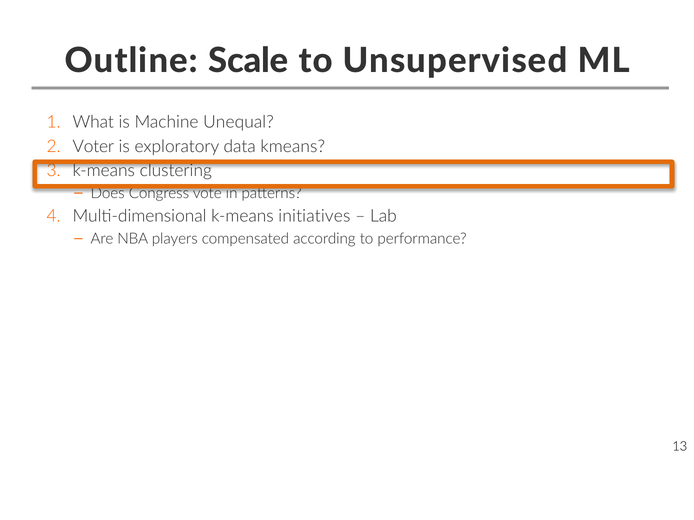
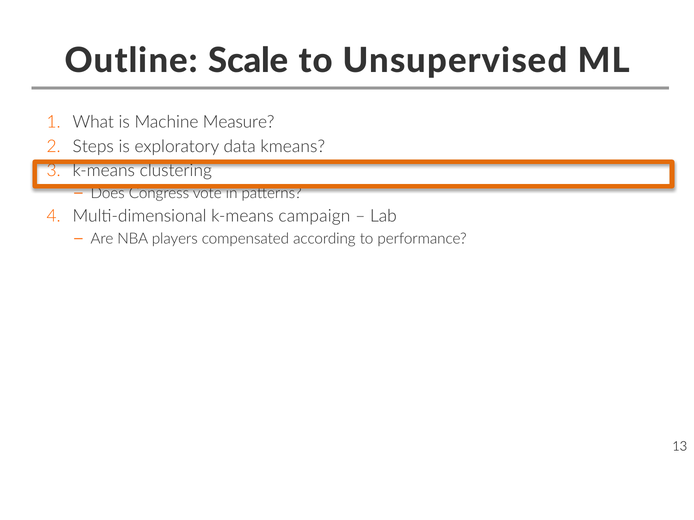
Unequal: Unequal -> Measure
Voter: Voter -> Steps
initiatives: initiatives -> campaign
